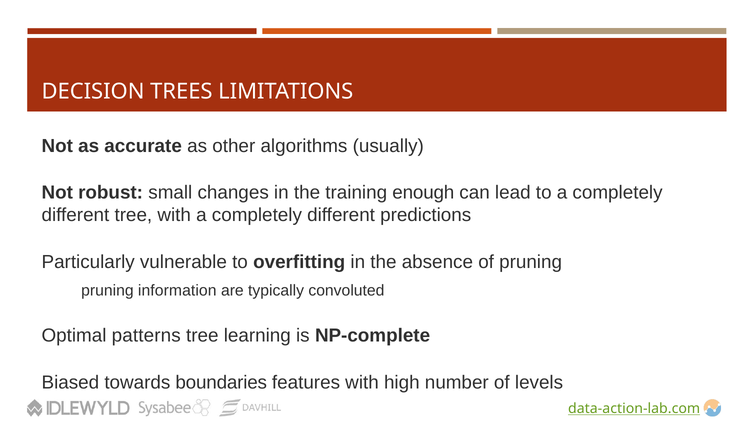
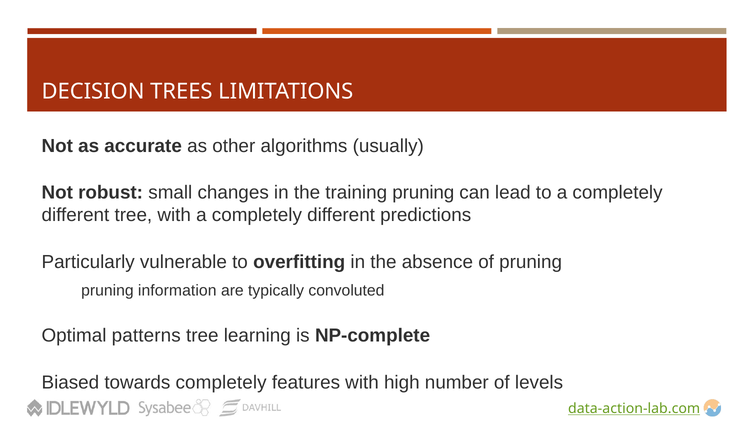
training enough: enough -> pruning
towards boundaries: boundaries -> completely
